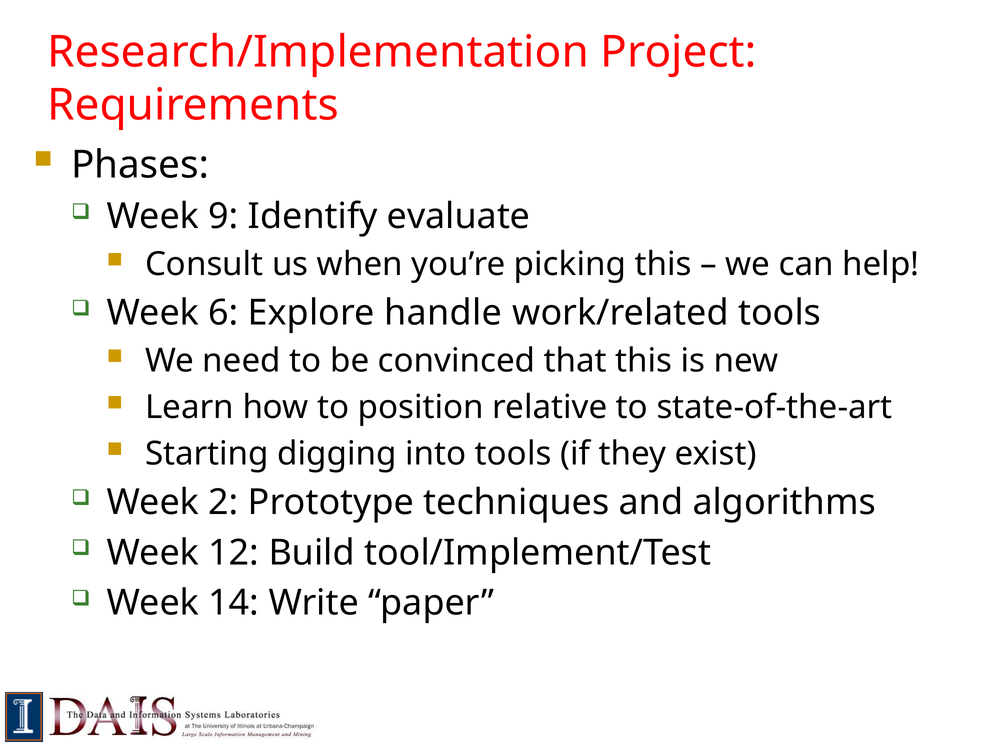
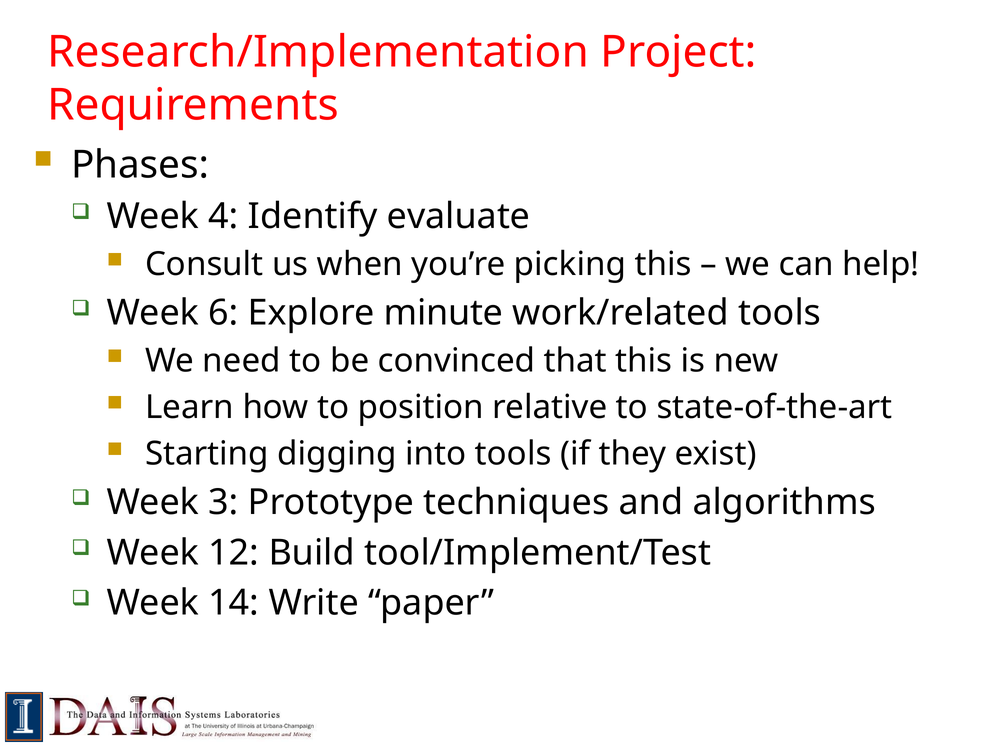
9: 9 -> 4
handle: handle -> minute
2: 2 -> 3
